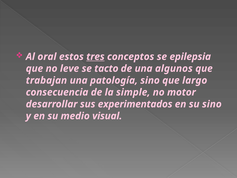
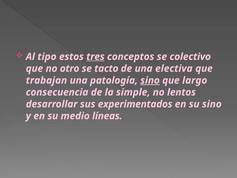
oral: oral -> tipo
epilepsia: epilepsia -> colectivo
leve: leve -> otro
algunos: algunos -> electiva
sino at (150, 80) underline: none -> present
motor: motor -> lentos
visual: visual -> líneas
